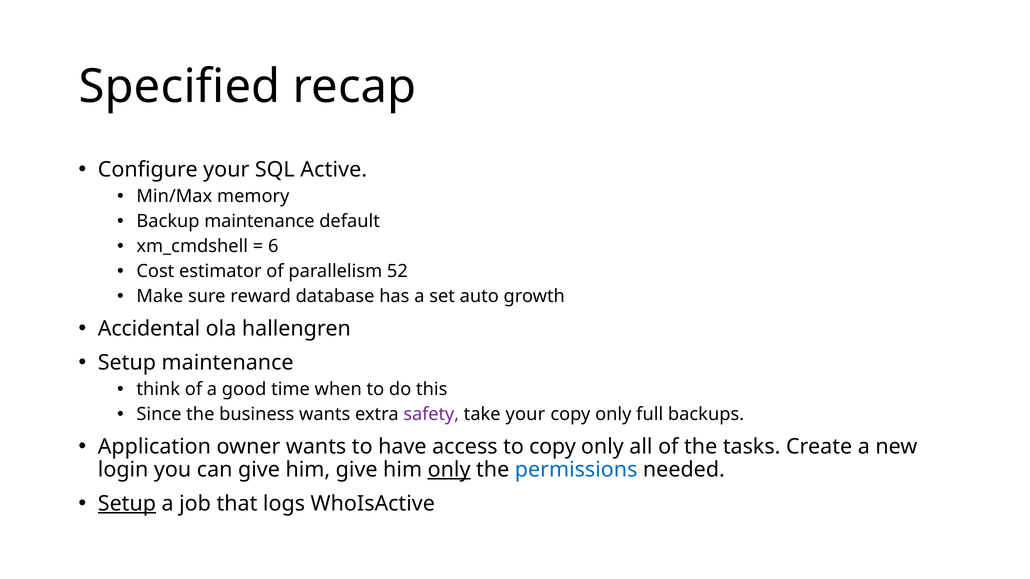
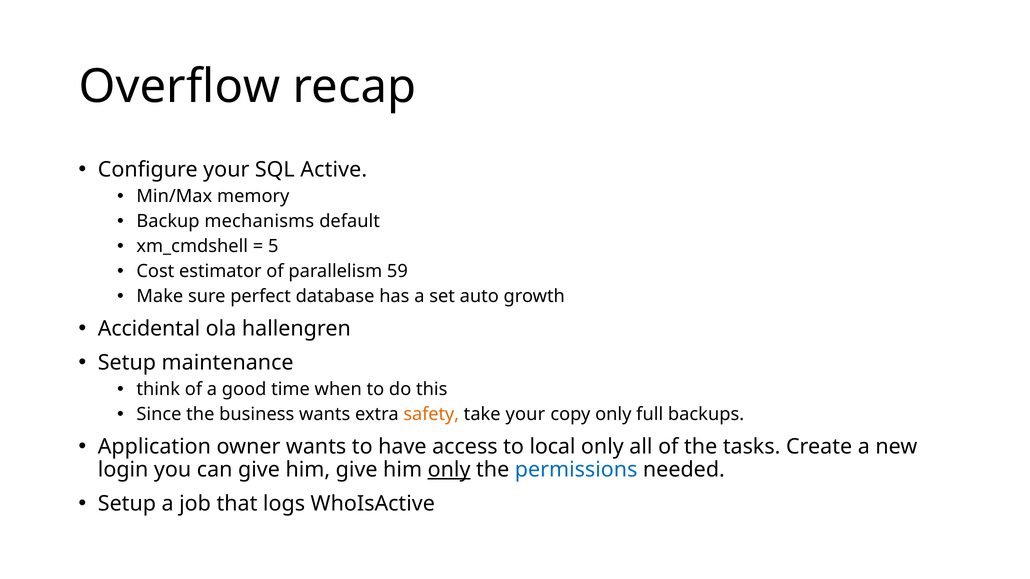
Specified: Specified -> Overflow
Backup maintenance: maintenance -> mechanisms
6: 6 -> 5
52: 52 -> 59
reward: reward -> perfect
safety colour: purple -> orange
to copy: copy -> local
Setup at (127, 504) underline: present -> none
